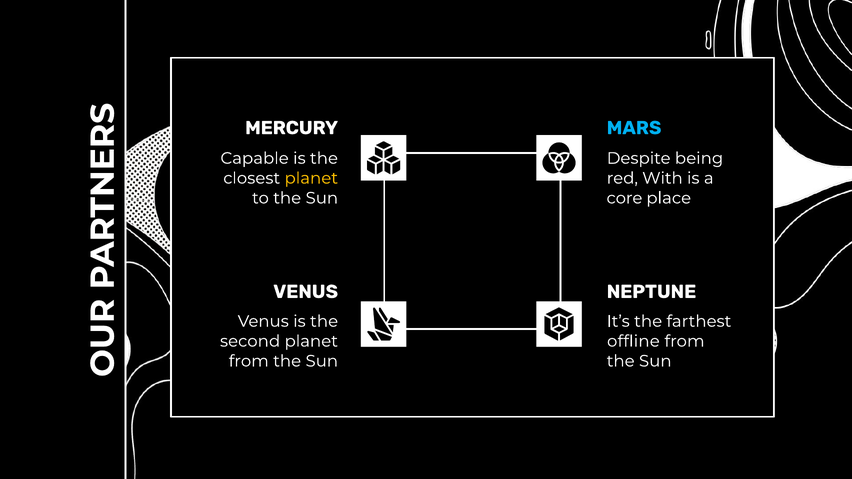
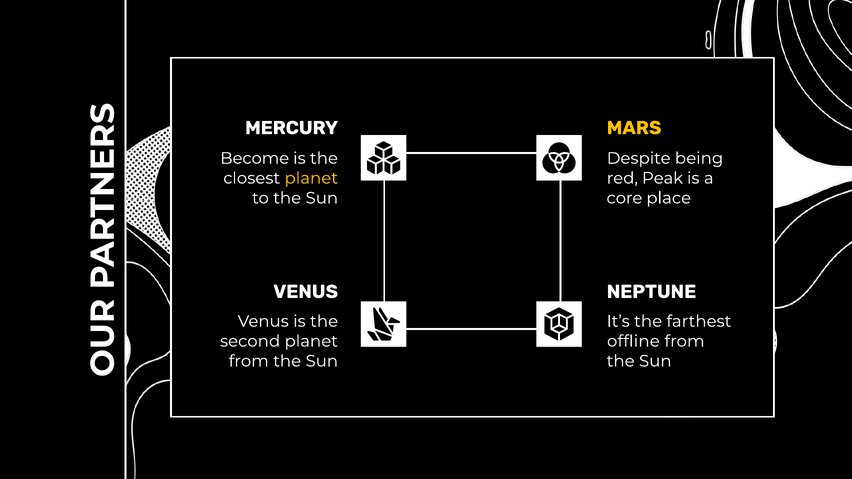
MARS colour: light blue -> yellow
Capable: Capable -> Become
With: With -> Peak
